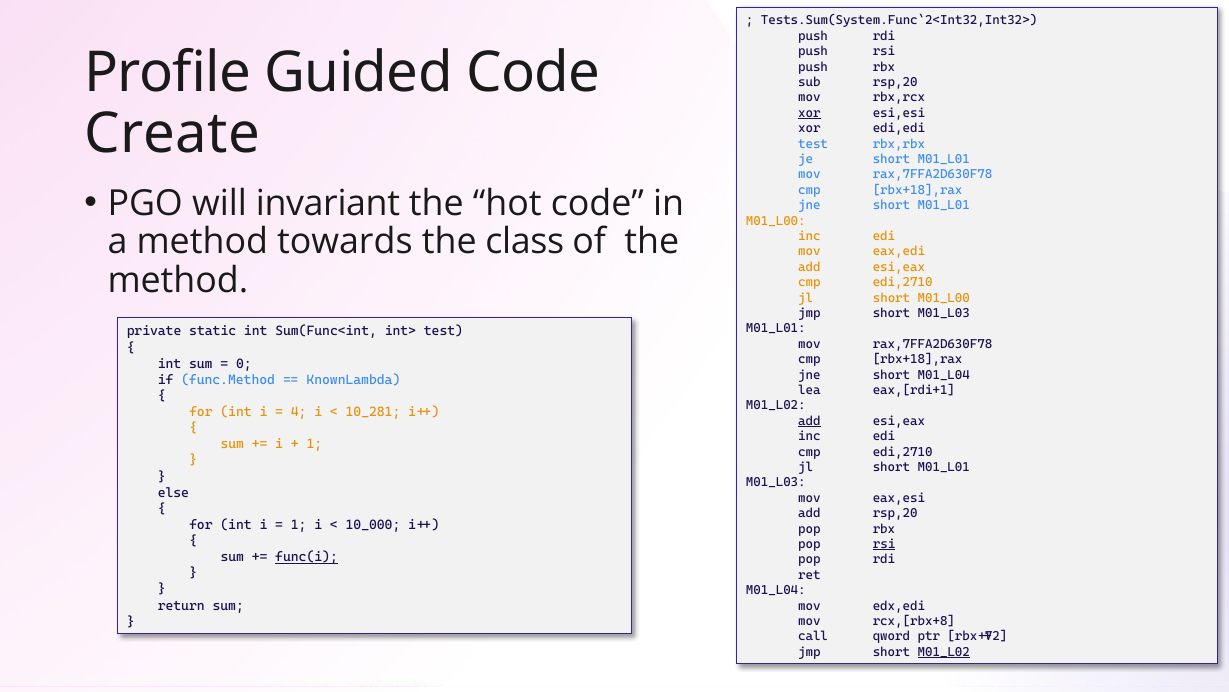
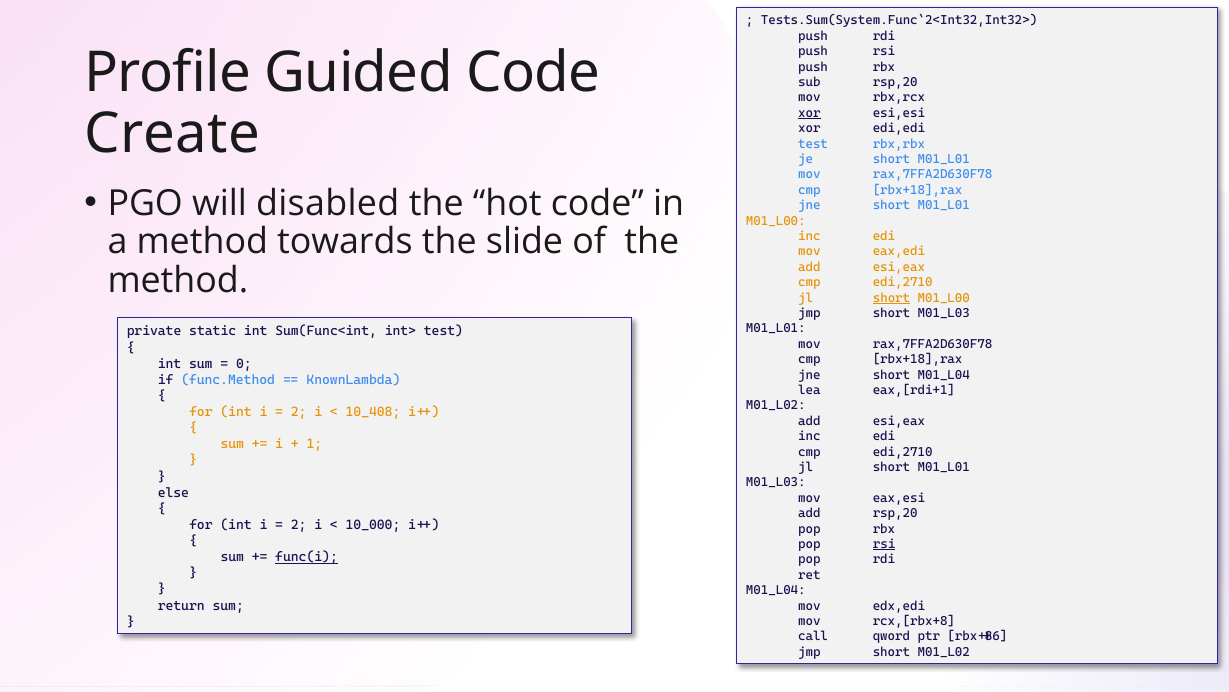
invariant: invariant -> disabled
class: class -> slide
short at (892, 298) underline: none -> present
4 at (299, 412): 4 -> 2
10_281: 10_281 -> 10_408
add at (809, 421) underline: present -> none
1 at (299, 525): 1 -> 2
rbx+72: rbx+72 -> rbx+86
M01_L02 at (944, 651) underline: present -> none
